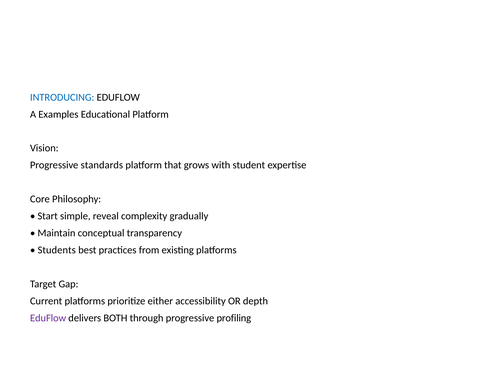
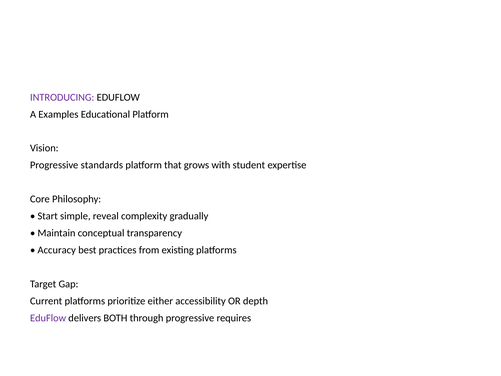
INTRODUCING colour: blue -> purple
Students: Students -> Accuracy
profiling: profiling -> requires
